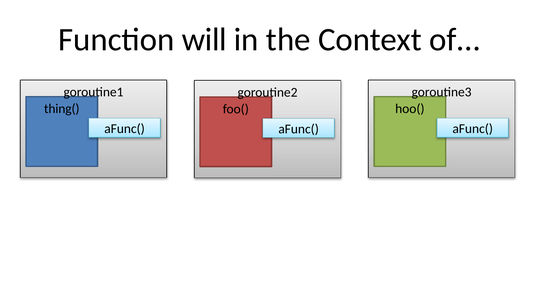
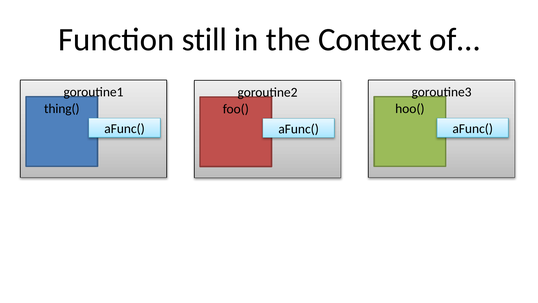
will: will -> still
